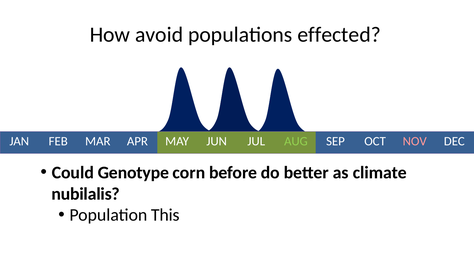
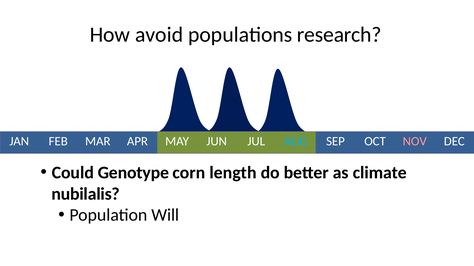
effected: effected -> research
AUG colour: light green -> light blue
before: before -> length
This: This -> Will
